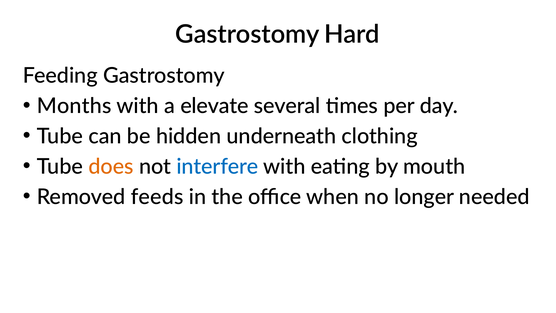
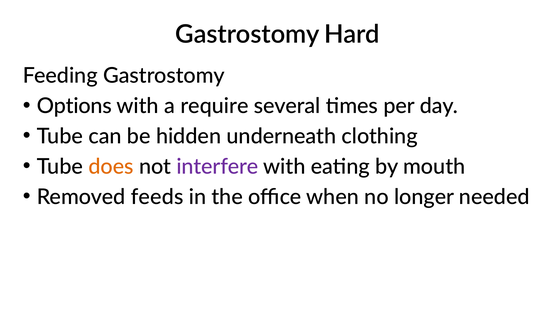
Months: Months -> Options
elevate: elevate -> require
interfere colour: blue -> purple
